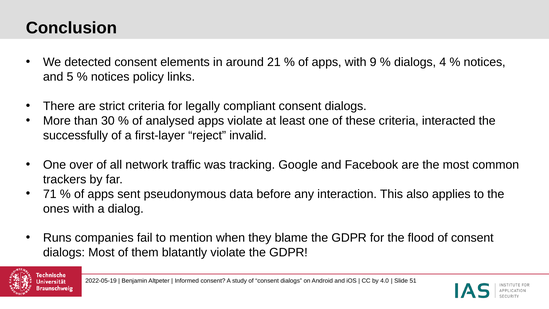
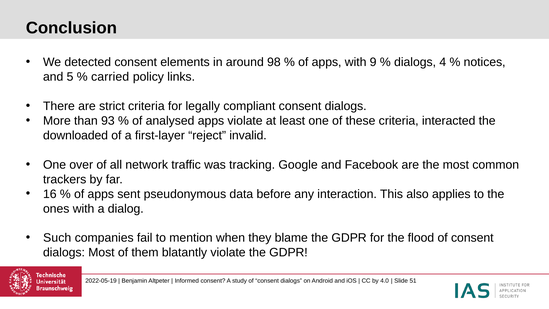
21: 21 -> 98
notices at (110, 77): notices -> carried
30: 30 -> 93
successfully: successfully -> downloaded
71: 71 -> 16
Runs: Runs -> Such
